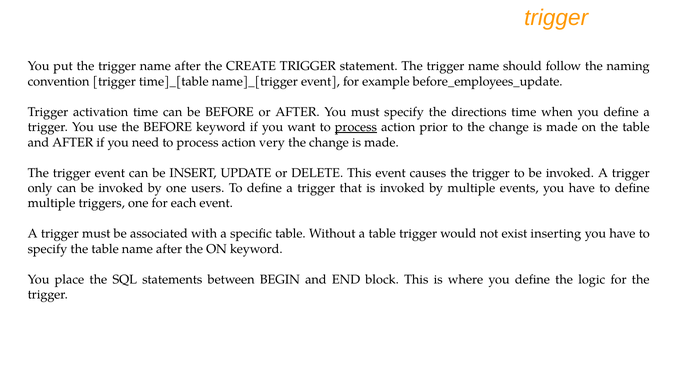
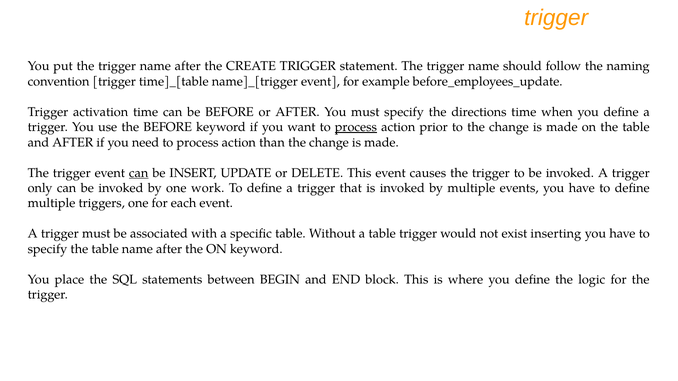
very: very -> than
can at (139, 173) underline: none -> present
users: users -> work
